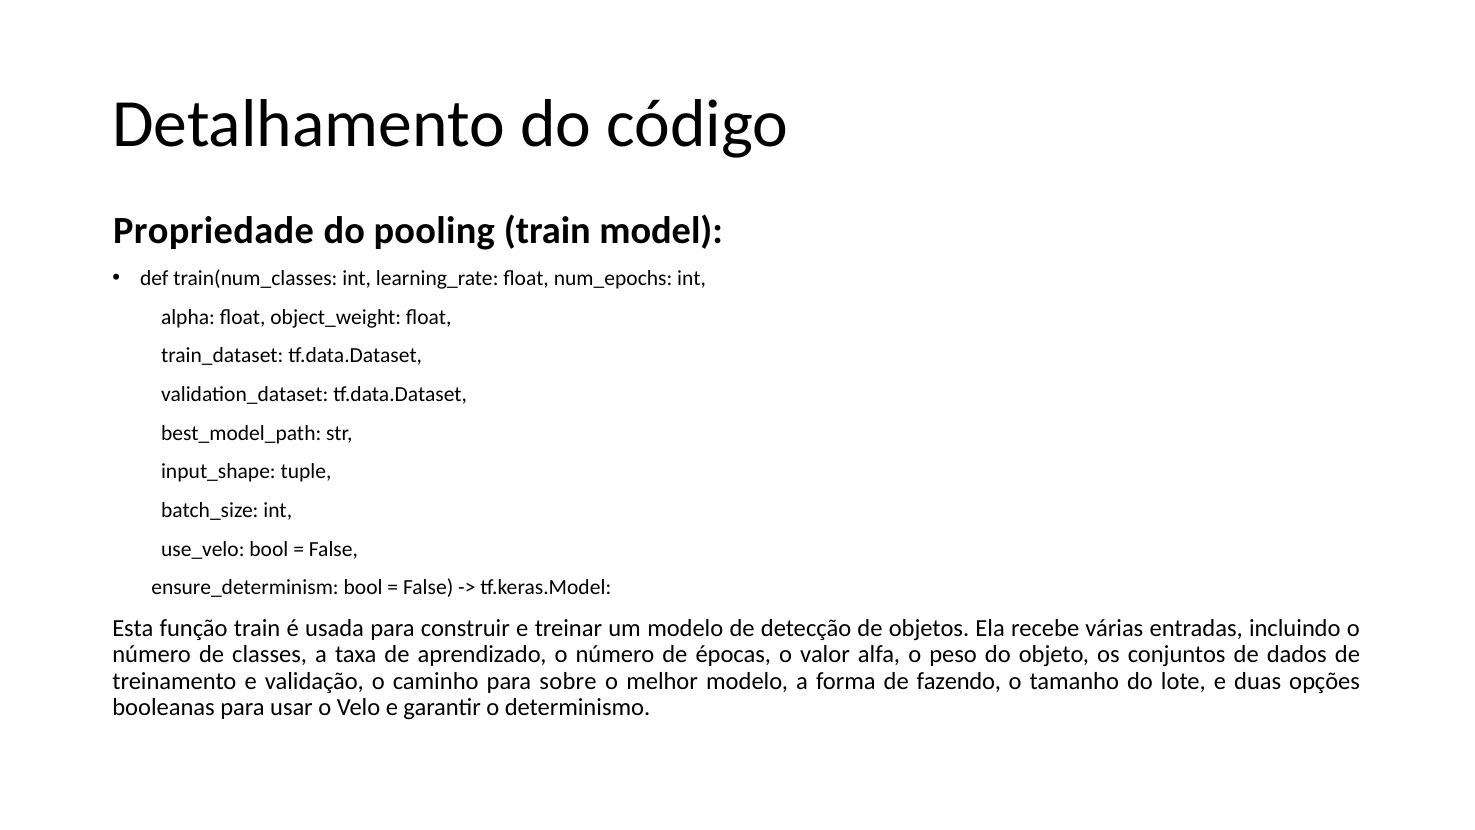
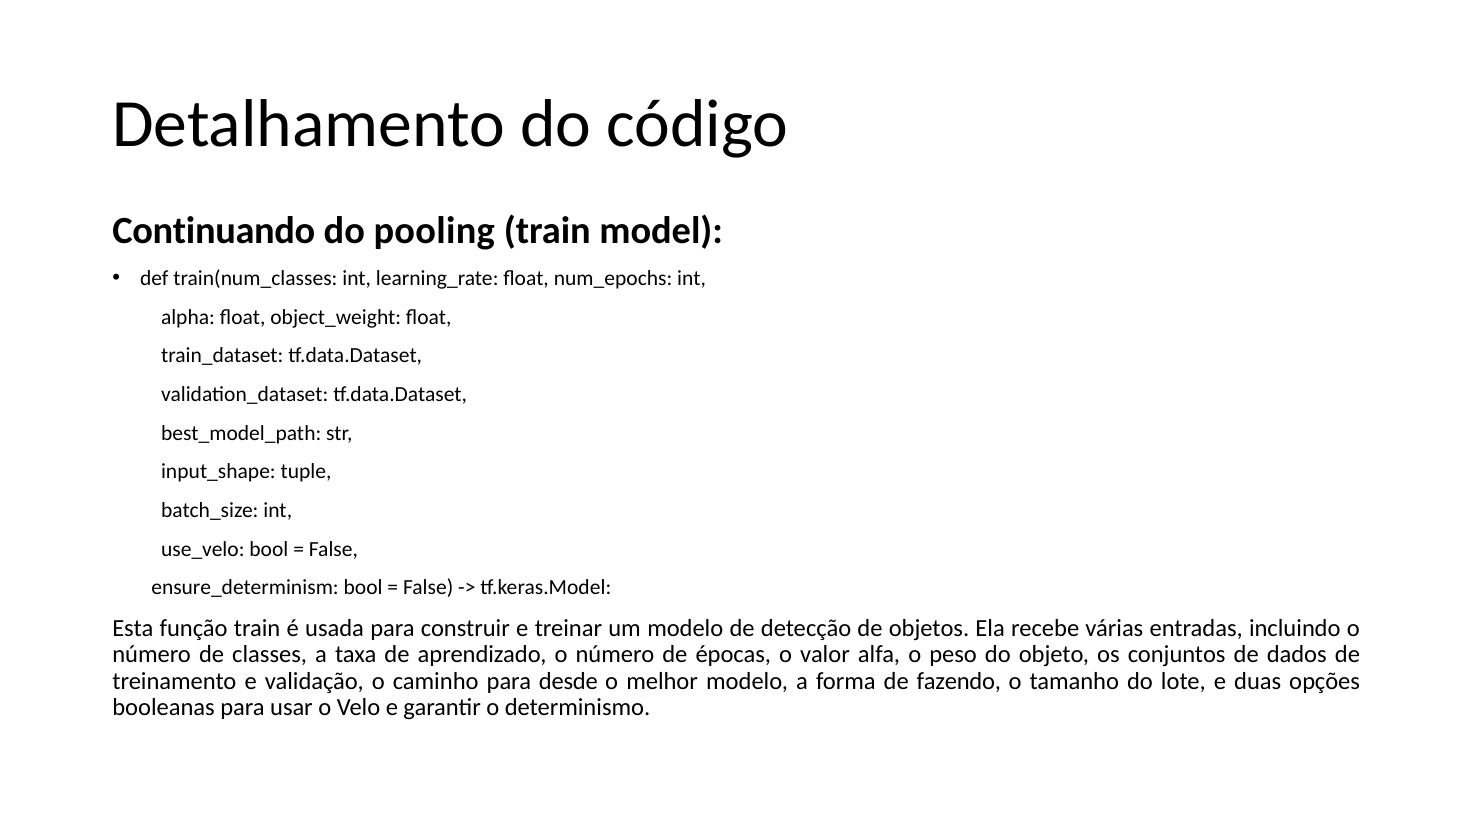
Propriedade: Propriedade -> Continuando
sobre: sobre -> desde
